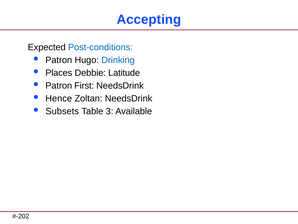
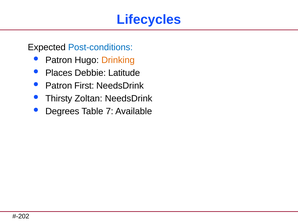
Accepting: Accepting -> Lifecycles
Drinking colour: blue -> orange
Hence: Hence -> Thirsty
Subsets: Subsets -> Degrees
3: 3 -> 7
